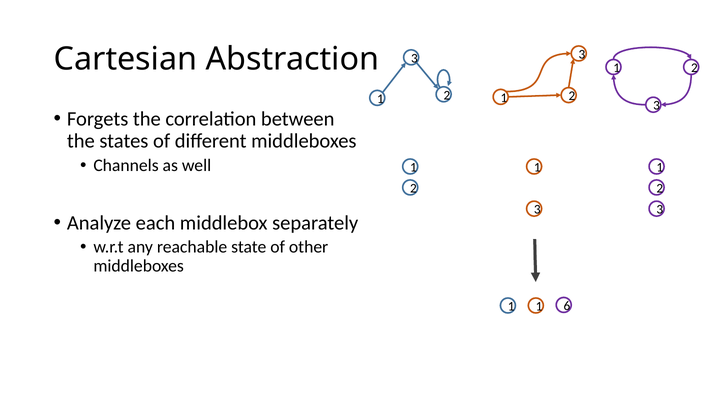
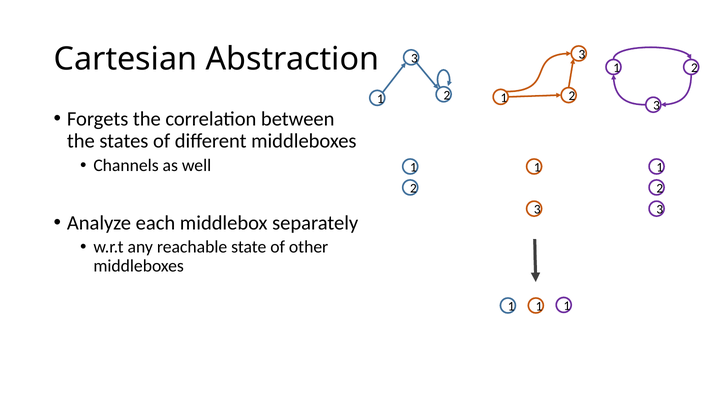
1 1 6: 6 -> 1
